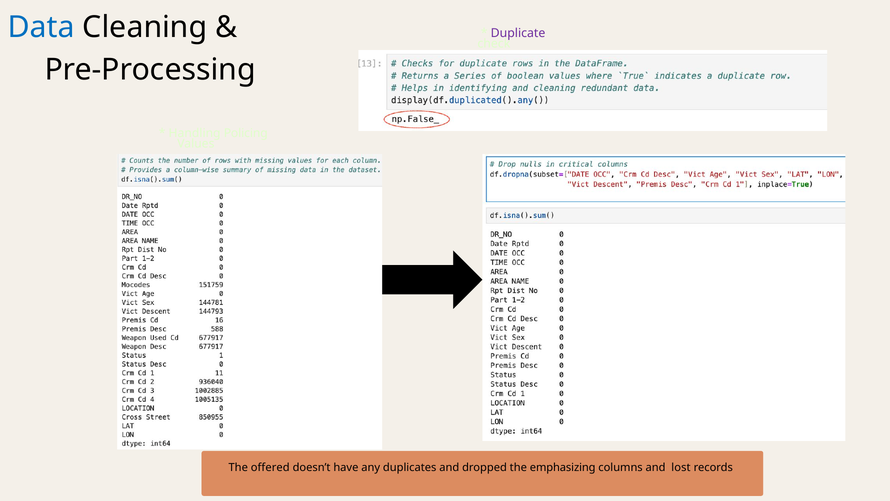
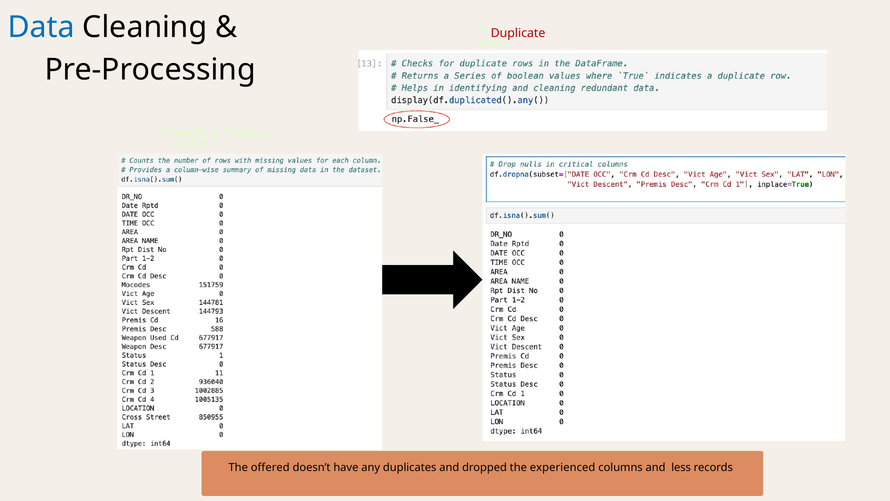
Duplicate colour: purple -> red
emphasizing: emphasizing -> experienced
lost: lost -> less
